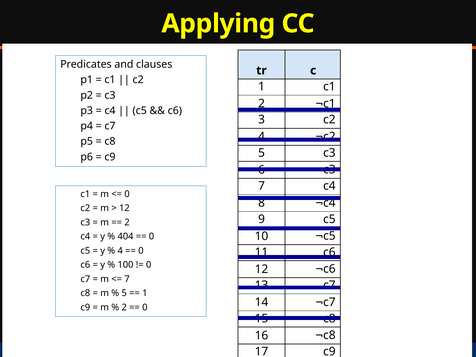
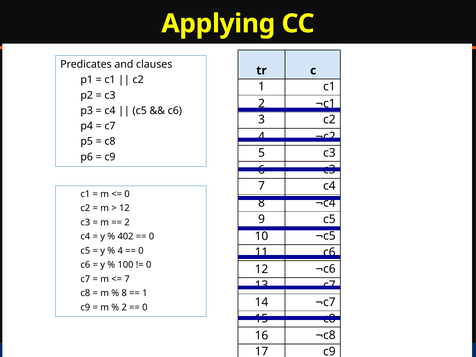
404: 404 -> 402
5 at (124, 293): 5 -> 8
